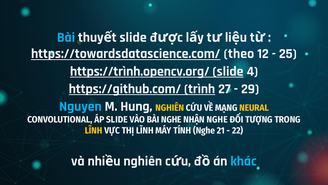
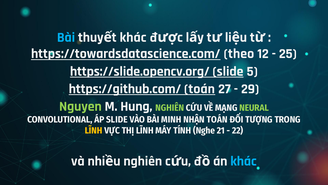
slide at (133, 37): slide -> khác
https://trình.opencv.org/: https://trình.opencv.org/ -> https://slide.opencv.org/
4: 4 -> 5
https://github.com/ trình: trình -> toán
Nguyen colour: light blue -> light green
NGHIÊN at (170, 108) colour: yellow -> light green
NEURAL colour: yellow -> light green
BÀI NGHE: NGHE -> MINH
NHẬN NGHE: NGHE -> TOÁN
